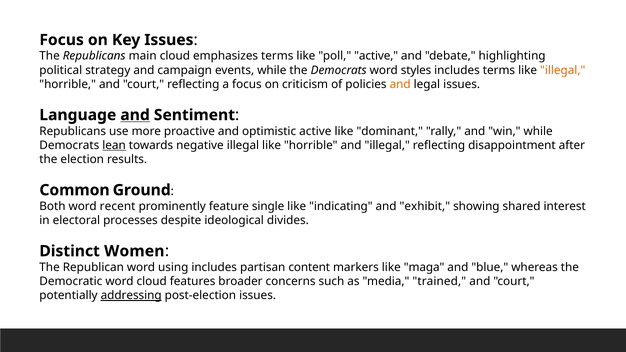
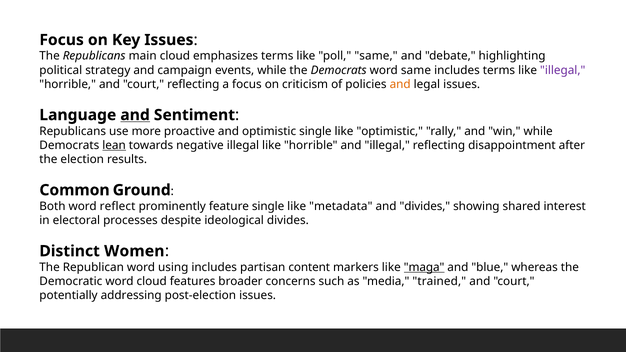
poll active: active -> same
word styles: styles -> same
illegal at (563, 70) colour: orange -> purple
optimistic active: active -> single
like dominant: dominant -> optimistic
recent: recent -> reflect
indicating: indicating -> metadata
and exhibit: exhibit -> divides
maga underline: none -> present
addressing underline: present -> none
